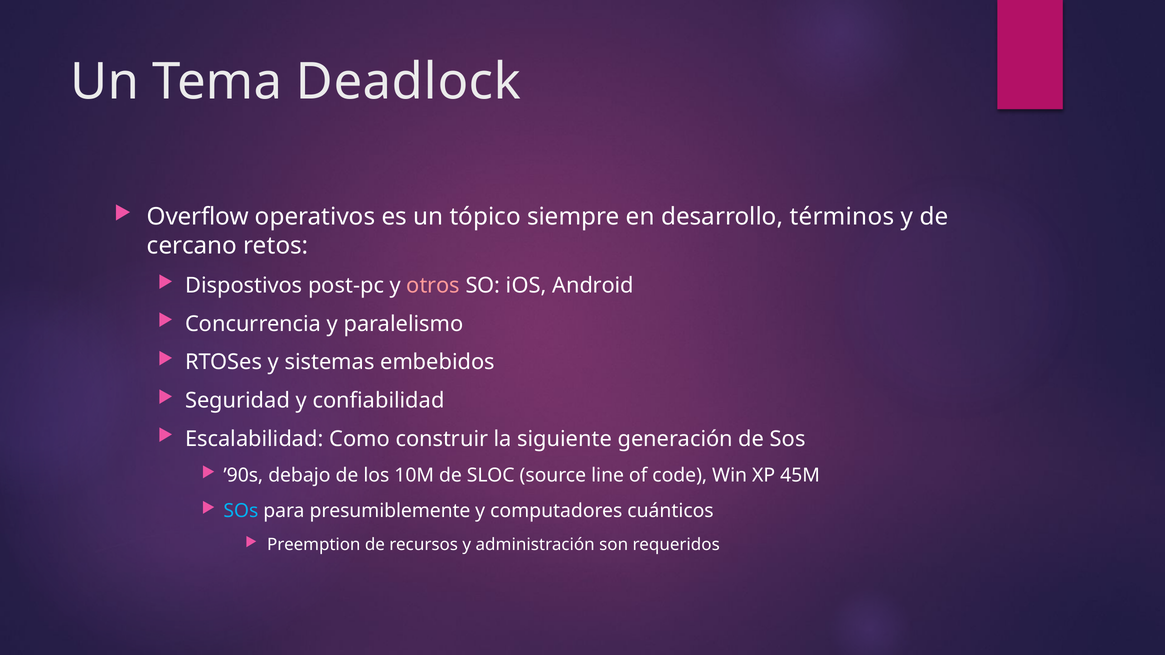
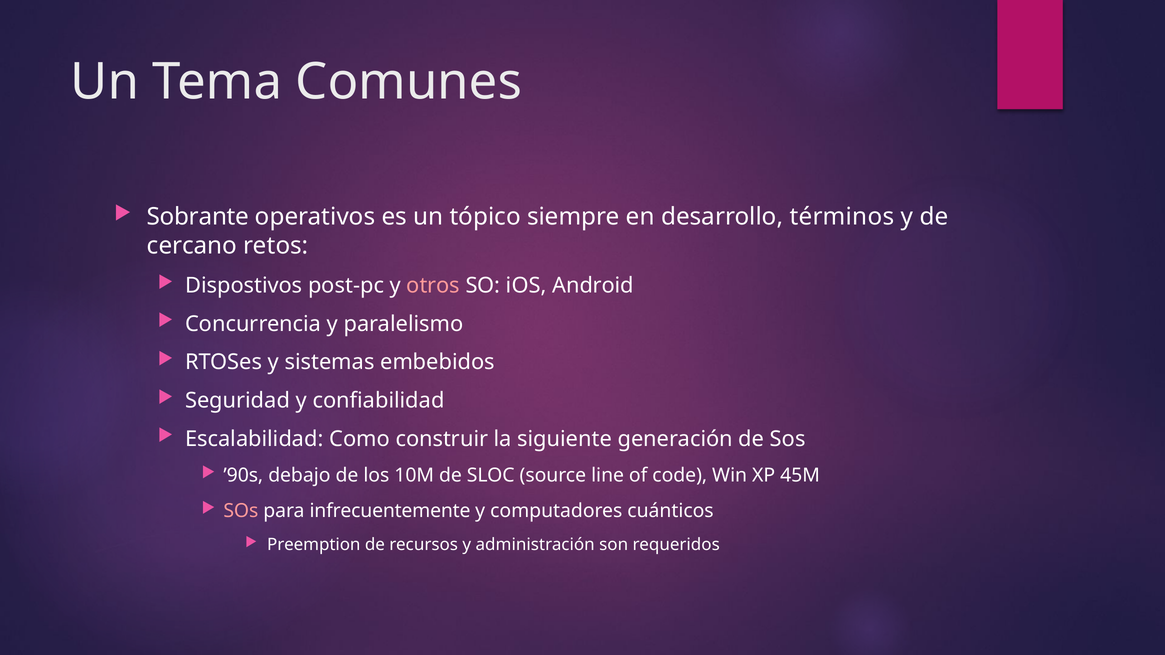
Deadlock: Deadlock -> Comunes
Overflow: Overflow -> Sobrante
SOs at (241, 511) colour: light blue -> pink
presumiblemente: presumiblemente -> infrecuentemente
